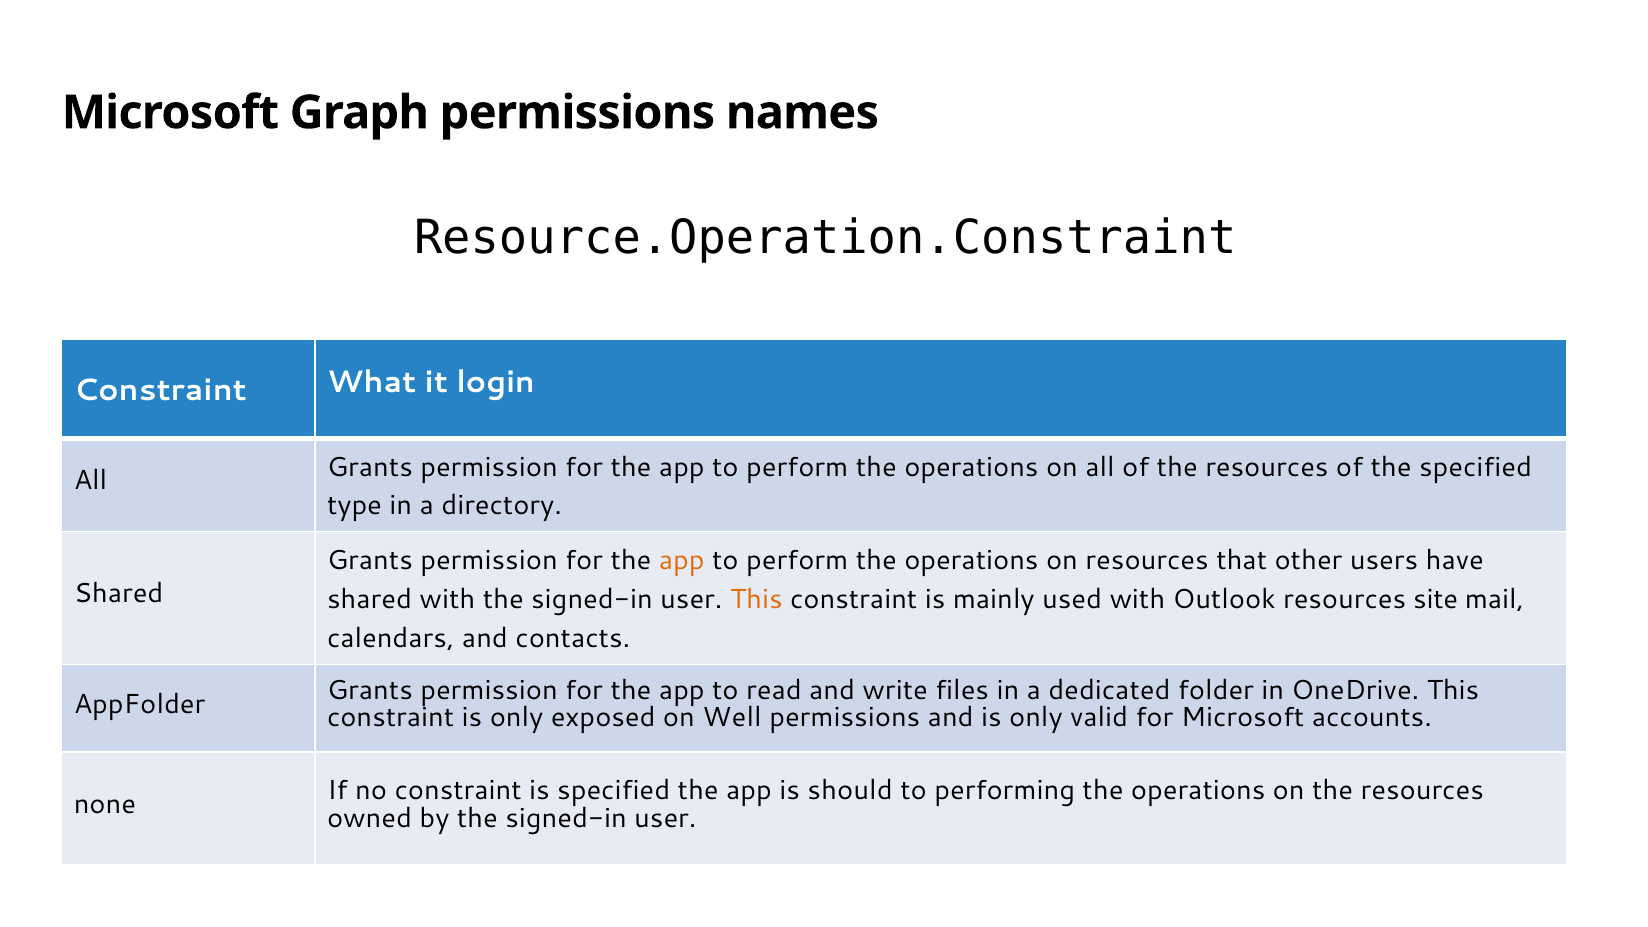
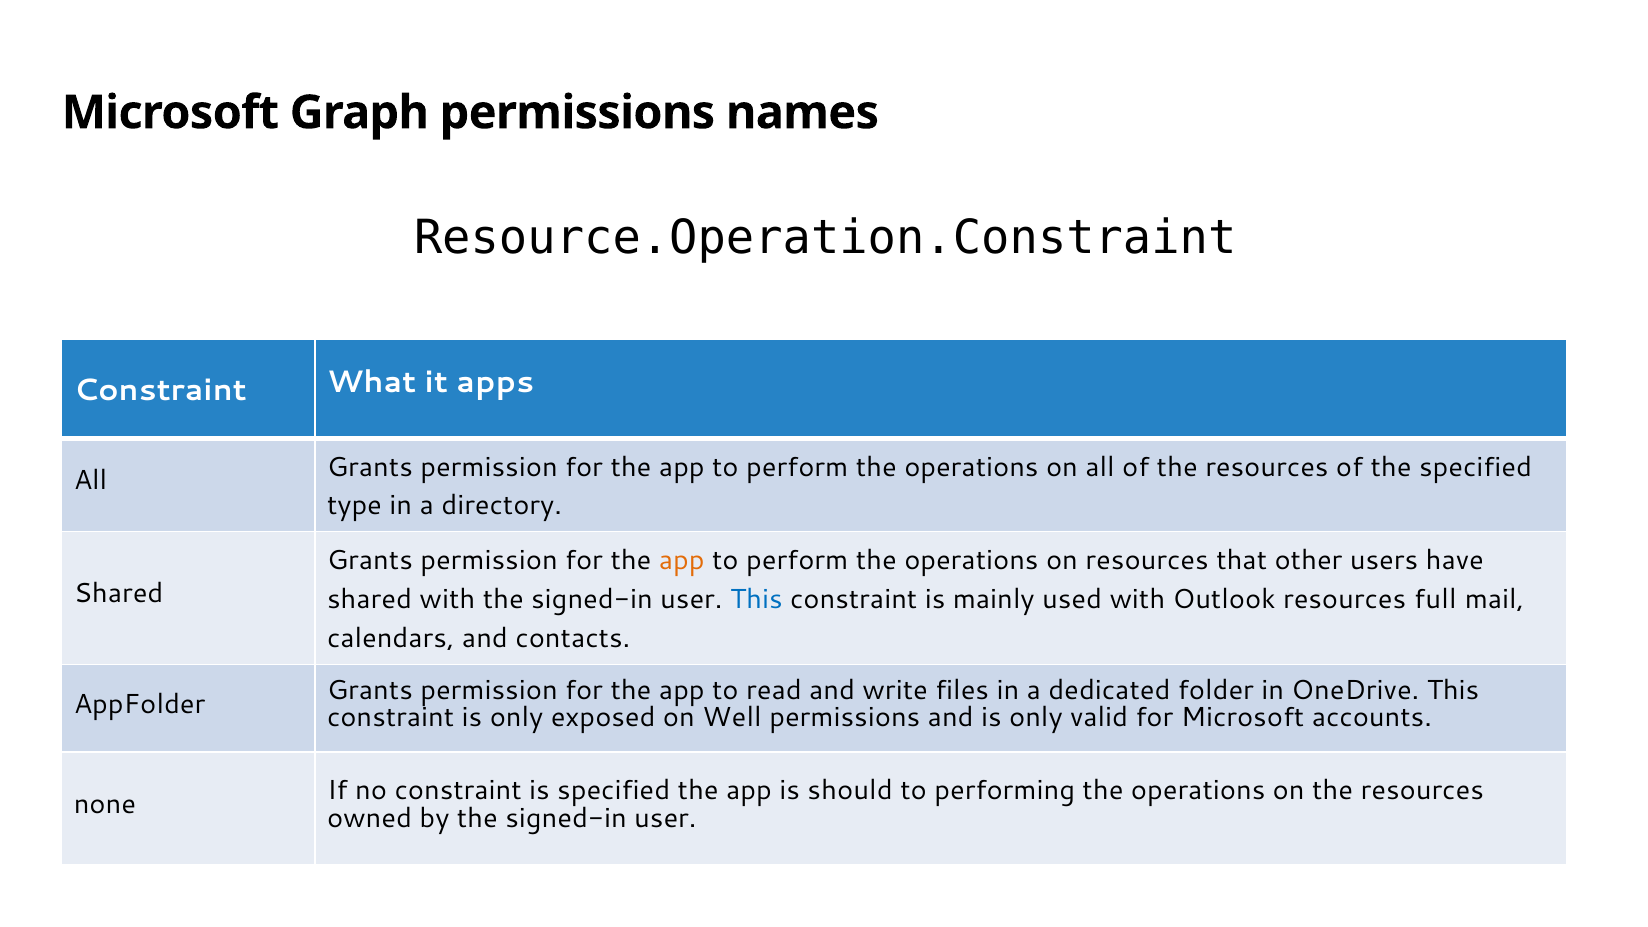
login: login -> apps
This at (756, 599) colour: orange -> blue
site: site -> full
